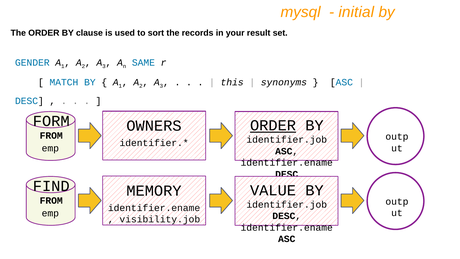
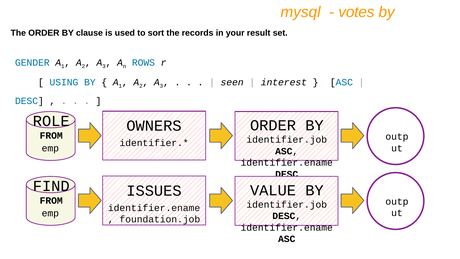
initial: initial -> votes
SAME: SAME -> ROWS
MATCH: MATCH -> USING
this: this -> seen
synonyms: synonyms -> interest
FORM: FORM -> ROLE
ORDER at (273, 125) underline: present -> none
MEMORY: MEMORY -> ISSUES
visibility.job: visibility.job -> foundation.job
